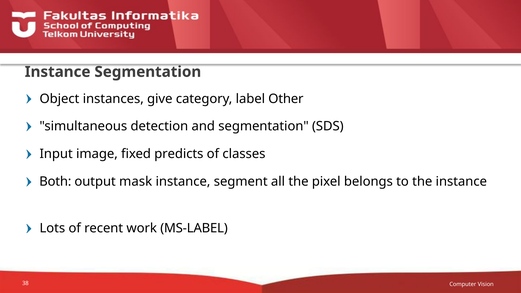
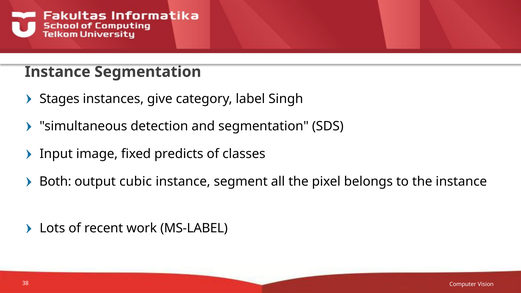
Object: Object -> Stages
Other: Other -> Singh
mask: mask -> cubic
